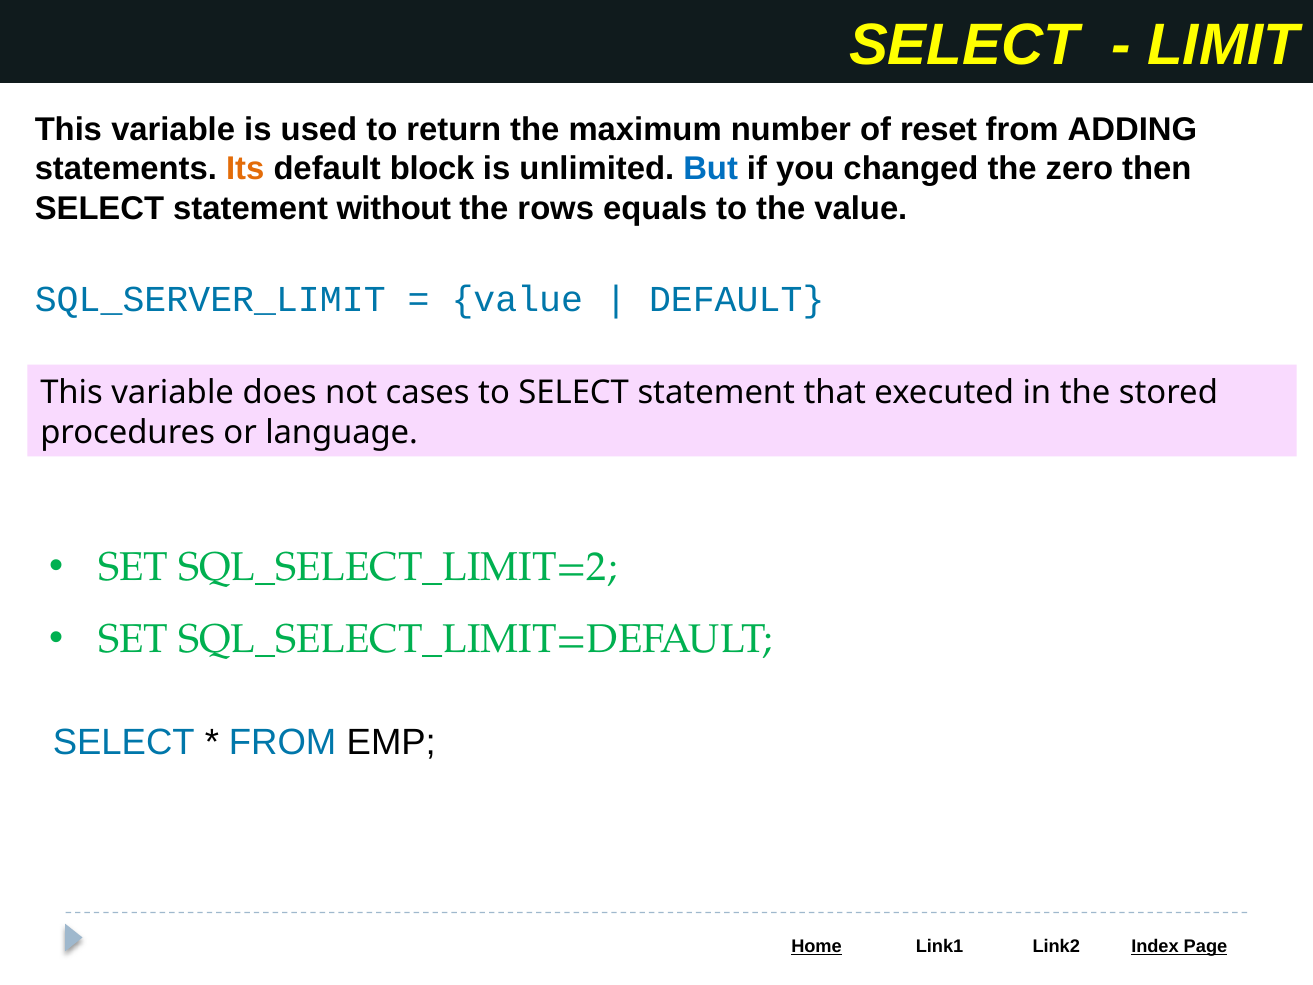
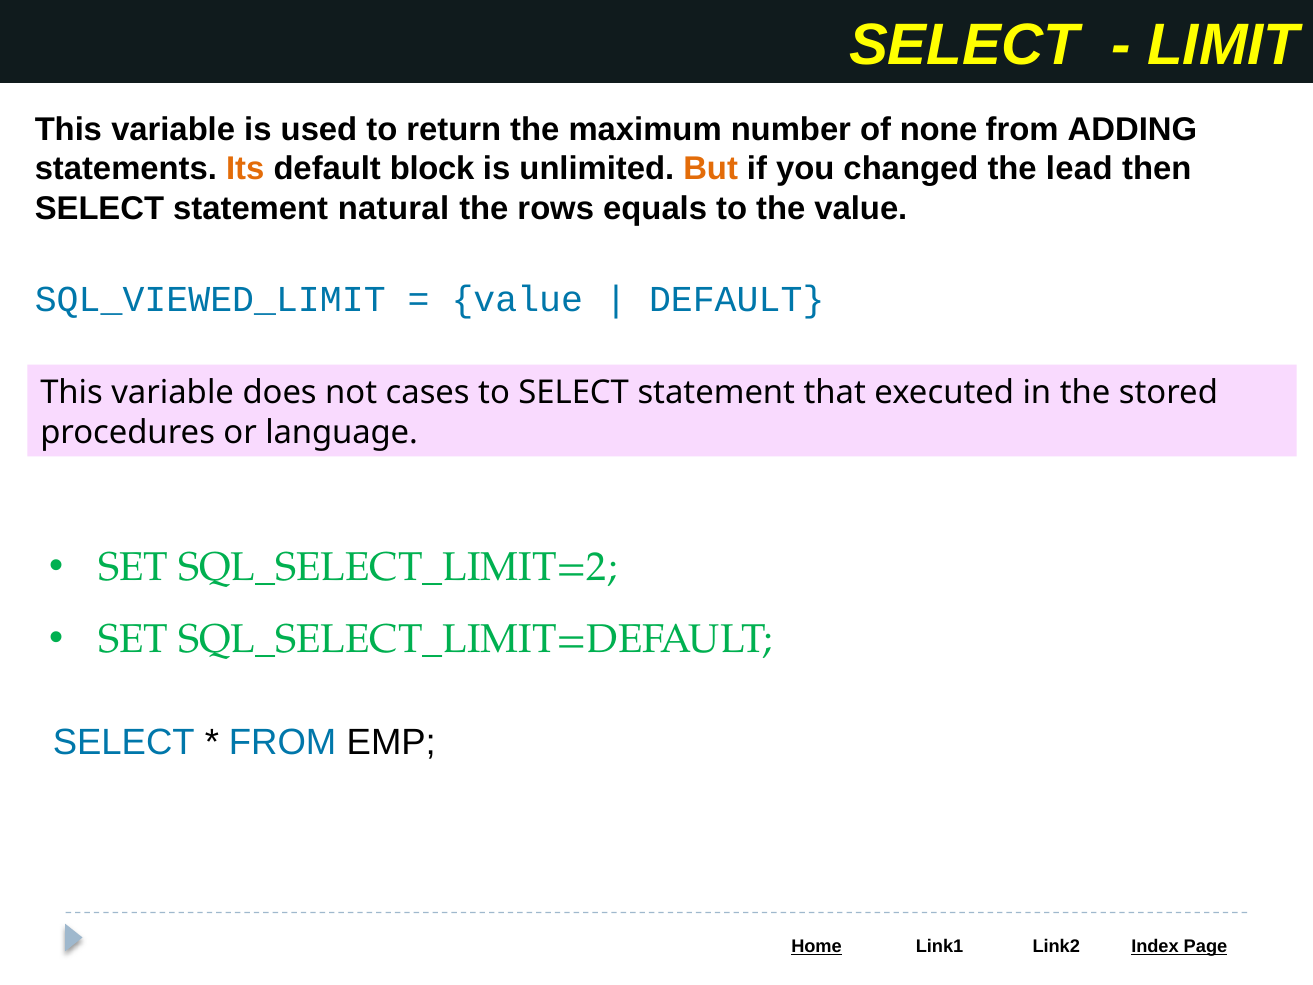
reset: reset -> none
But colour: blue -> orange
zero: zero -> lead
without: without -> natural
SQL_SERVER_LIMIT: SQL_SERVER_LIMIT -> SQL_VIEWED_LIMIT
